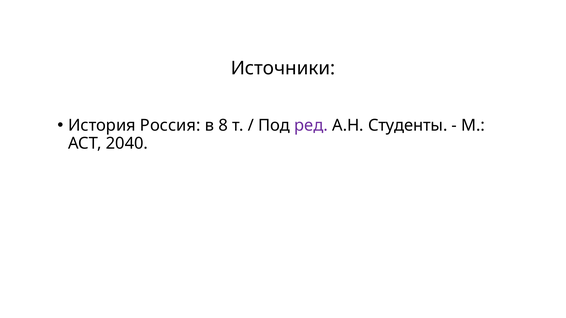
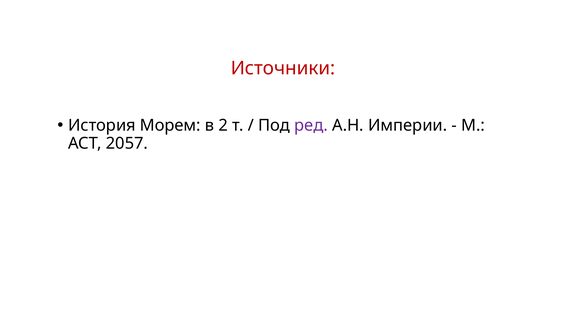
Источники colour: black -> red
Россия: Россия -> Морем
8: 8 -> 2
Студенты: Студенты -> Империи
2040: 2040 -> 2057
